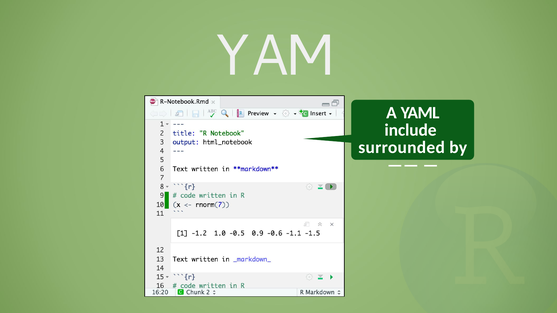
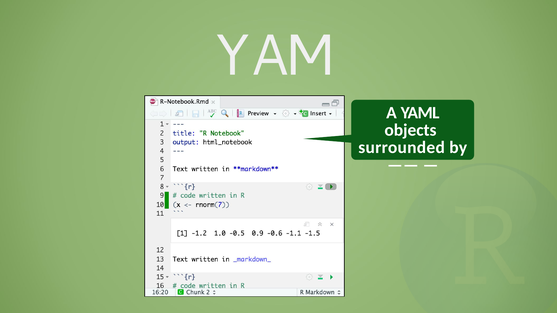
include: include -> objects
